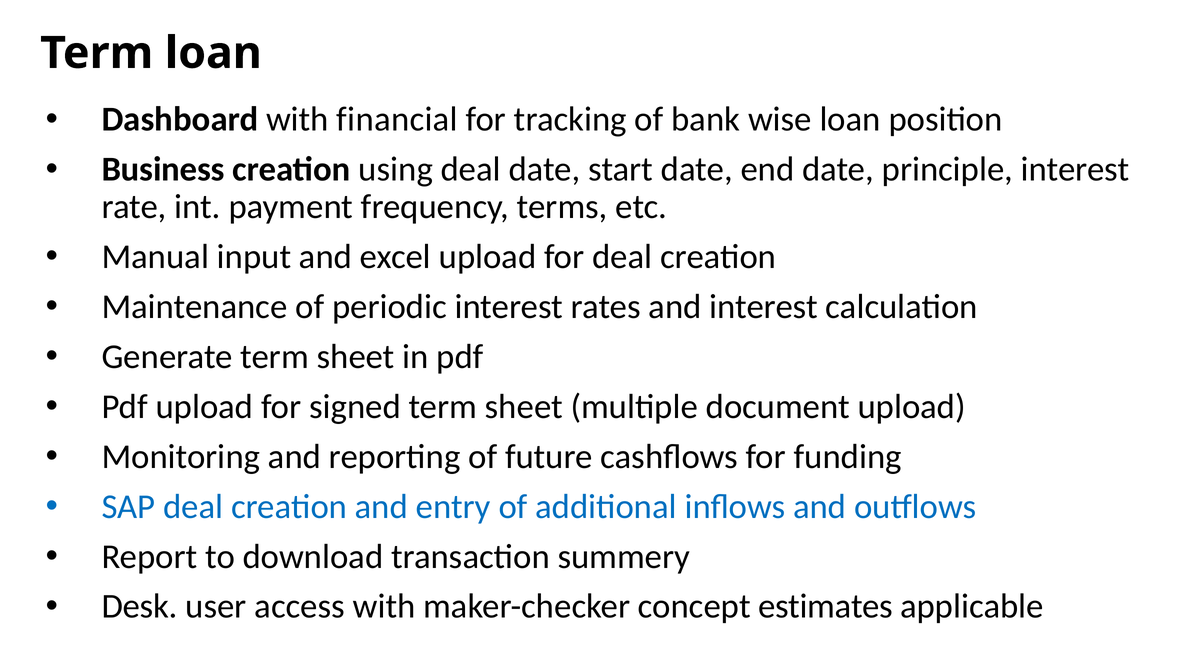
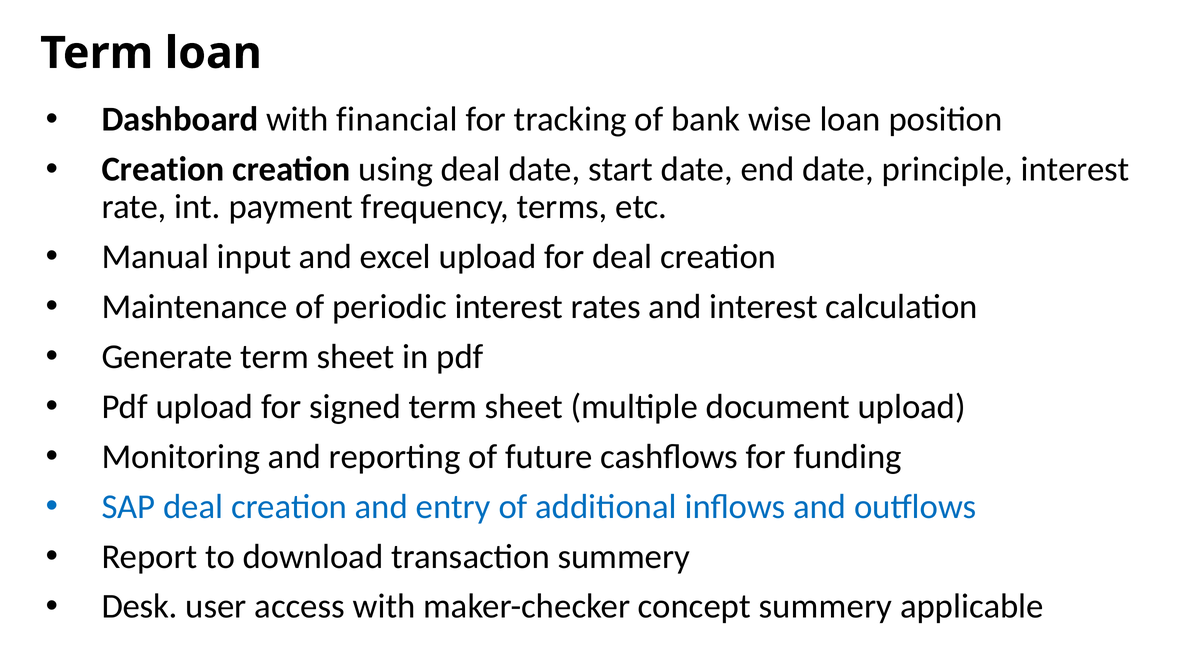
Business at (163, 169): Business -> Creation
concept estimates: estimates -> summery
